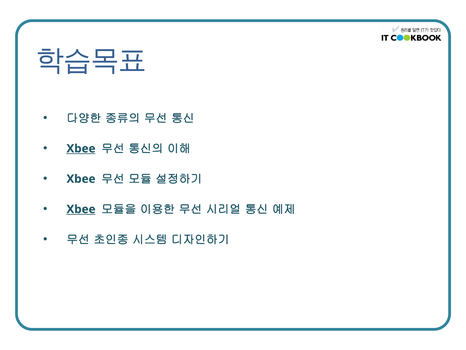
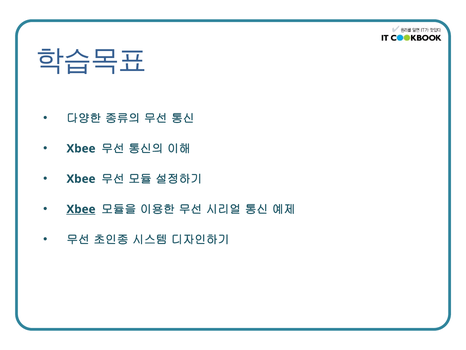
Xbee at (81, 148) underline: present -> none
